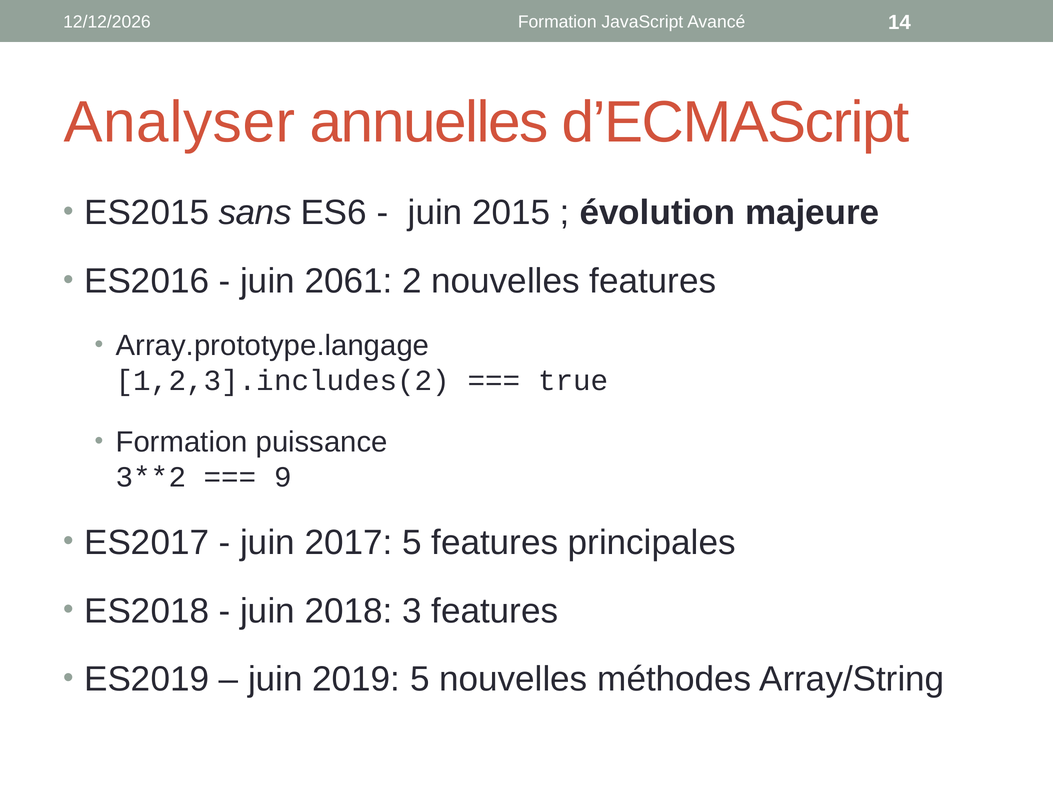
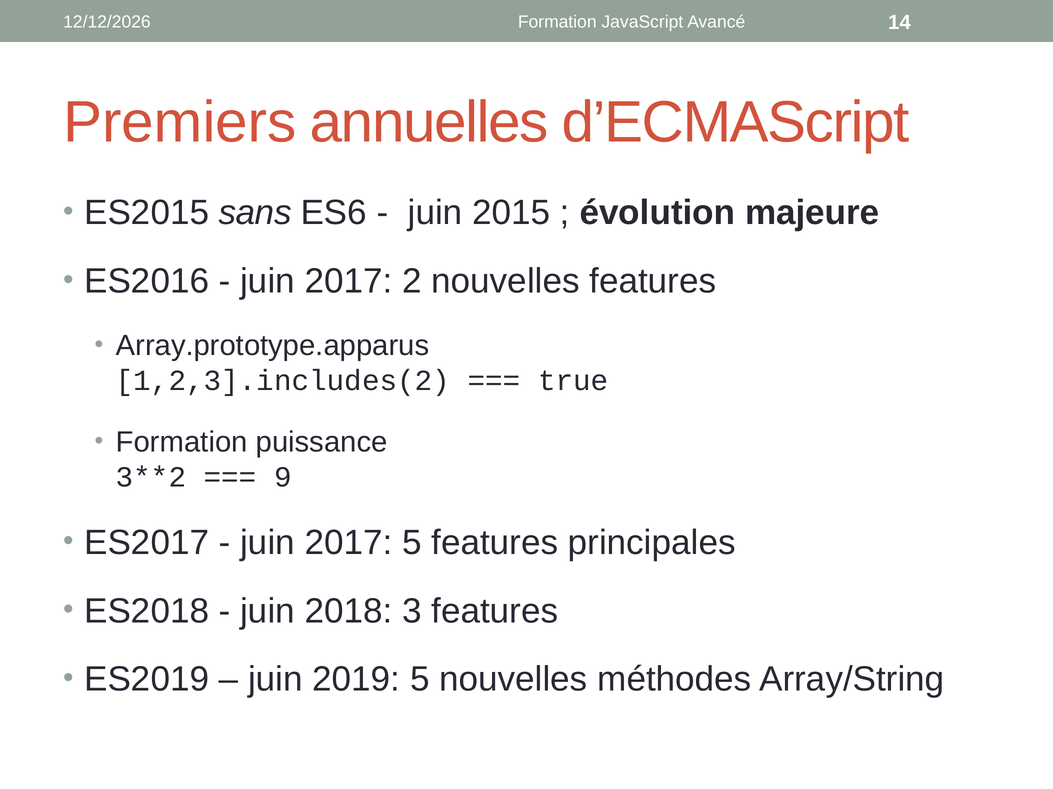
Analyser: Analyser -> Premiers
2061 at (349, 282): 2061 -> 2017
Array.prototype.langage: Array.prototype.langage -> Array.prototype.apparus
